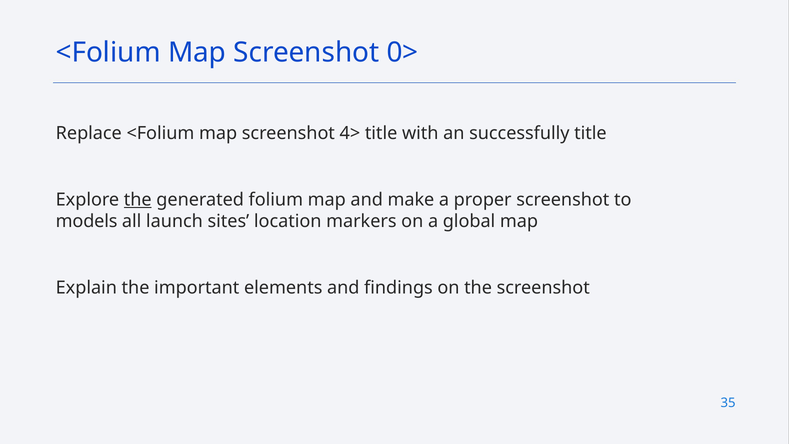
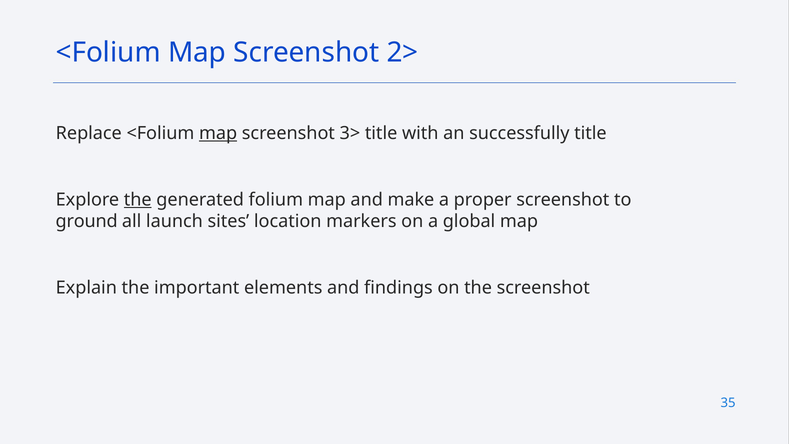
0>: 0> -> 2>
map at (218, 133) underline: none -> present
4>: 4> -> 3>
models: models -> ground
